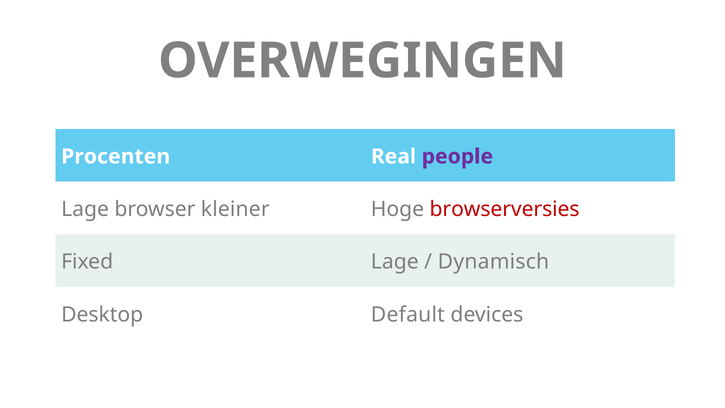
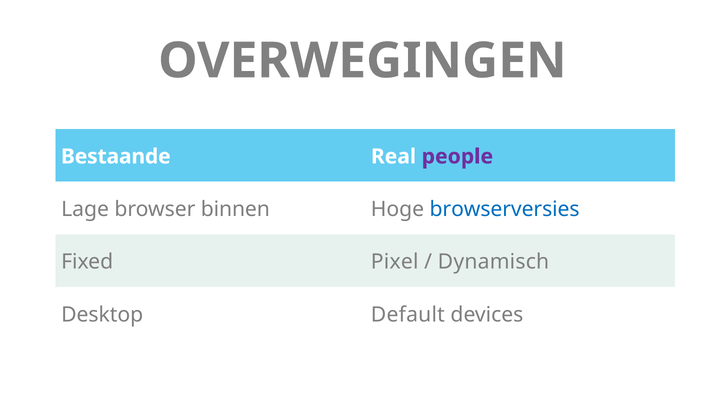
Procenten: Procenten -> Bestaande
kleiner: kleiner -> binnen
browserversies colour: red -> blue
Fixed Lage: Lage -> Pixel
